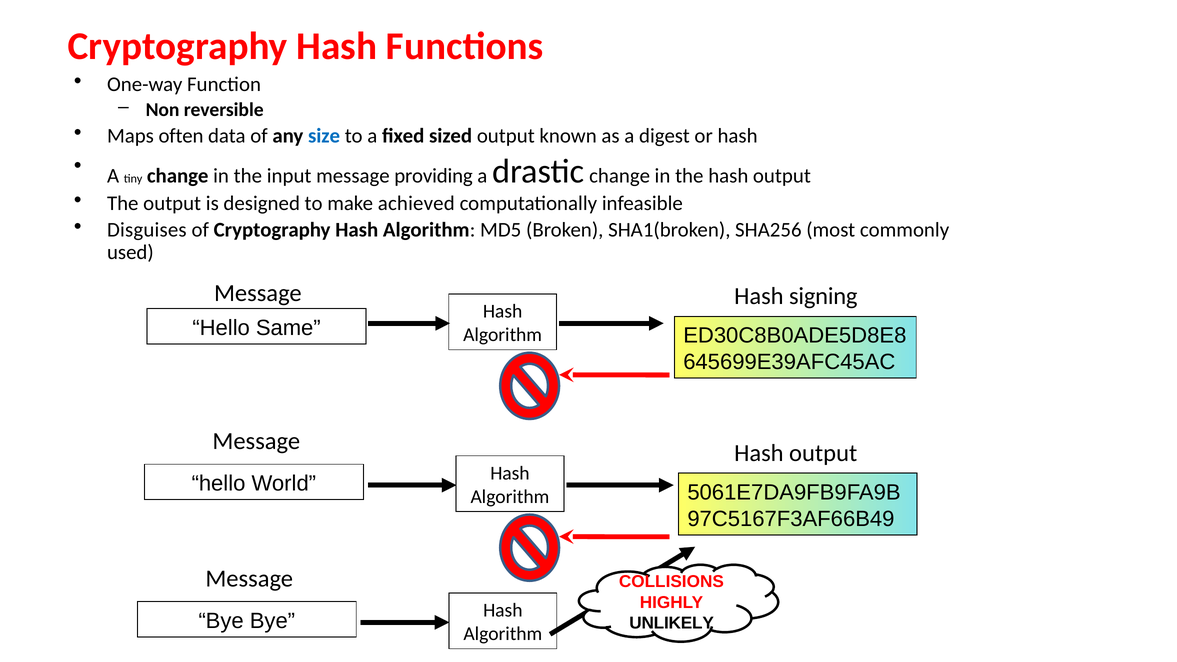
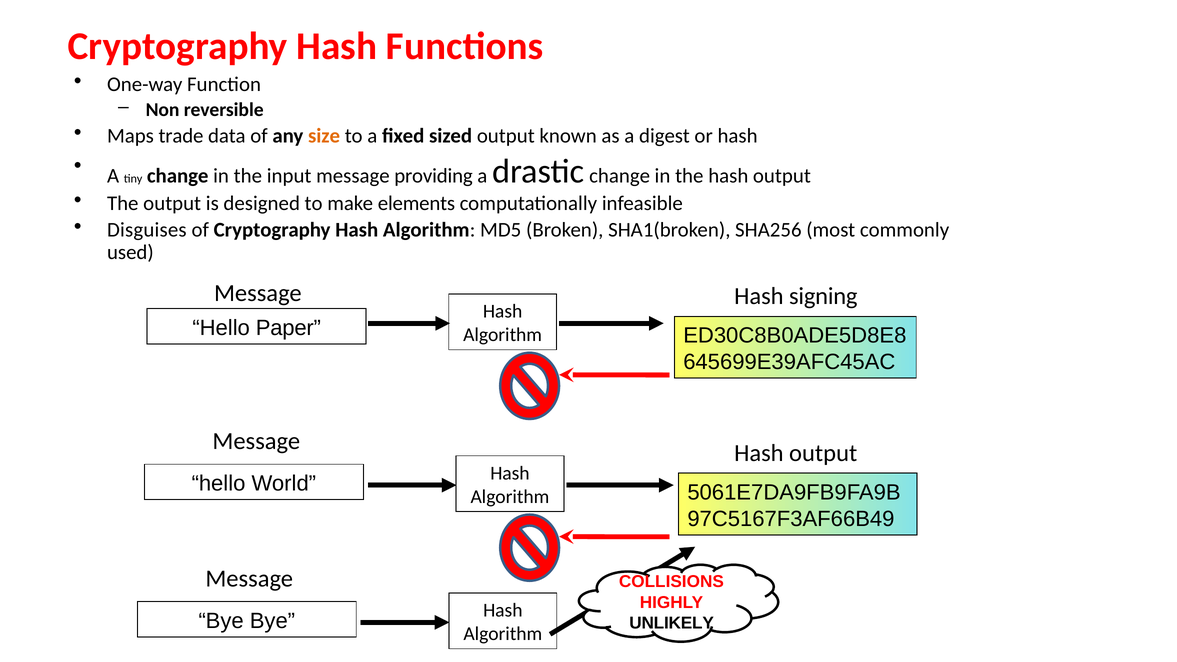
often: often -> trade
size colour: blue -> orange
achieved: achieved -> elements
Same: Same -> Paper
